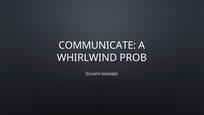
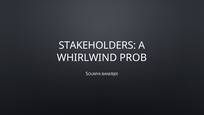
COMMUNICATE: COMMUNICATE -> STAKEHOLDERS
